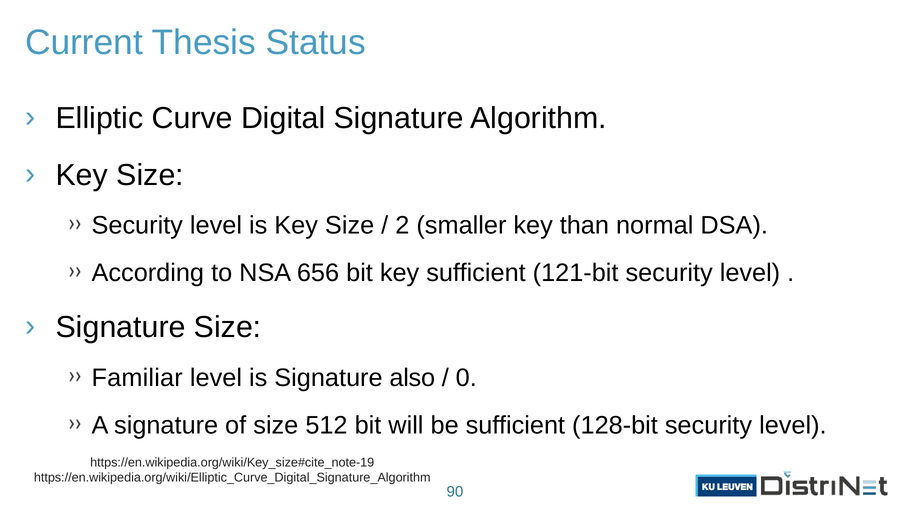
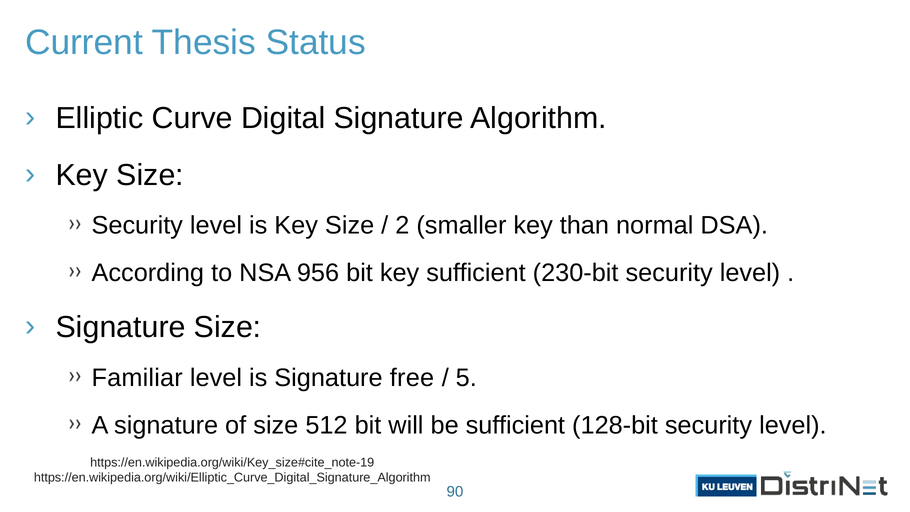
656: 656 -> 956
121-bit: 121-bit -> 230-bit
also: also -> free
0: 0 -> 5
